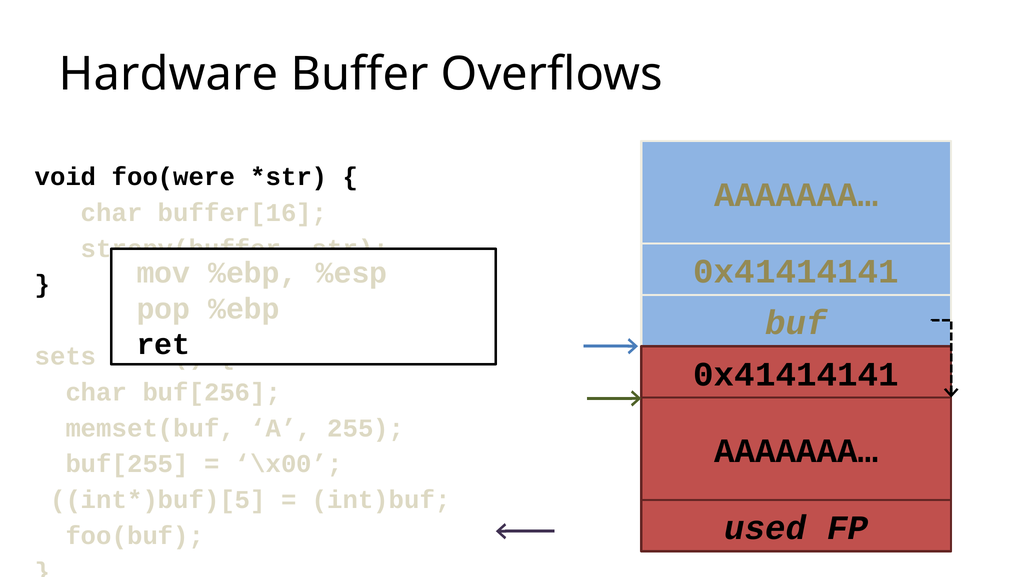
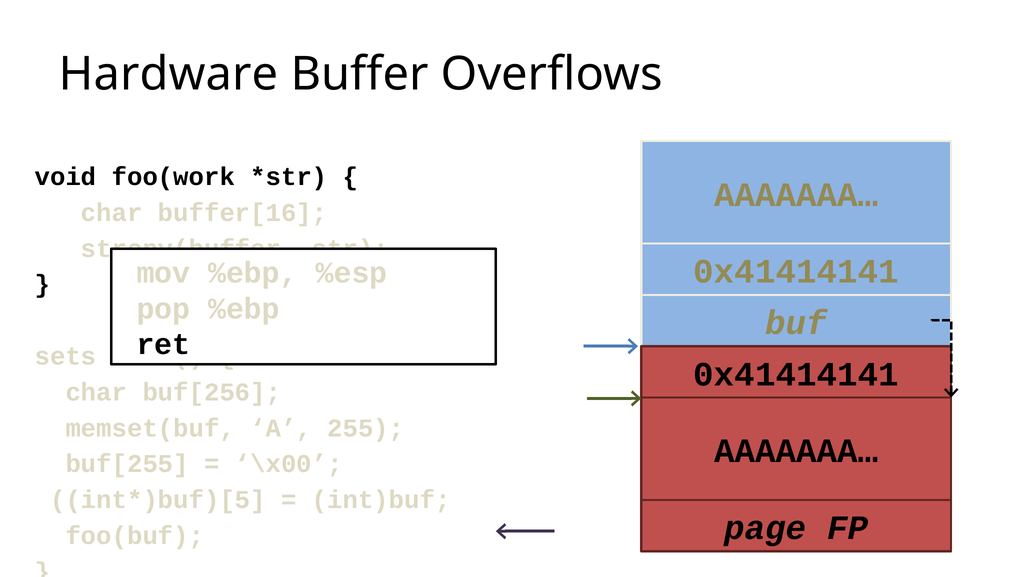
foo(were: foo(were -> foo(work
used: used -> page
